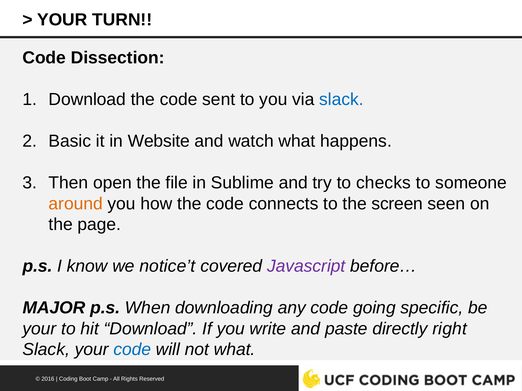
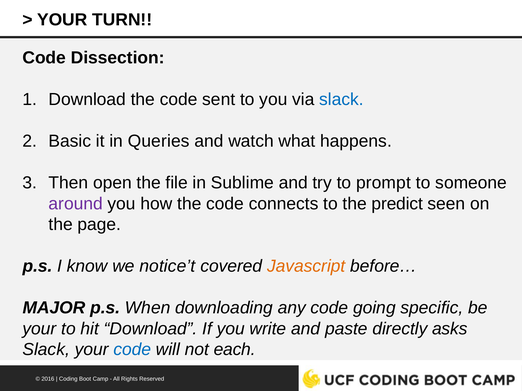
Website: Website -> Queries
checks: checks -> prompt
around colour: orange -> purple
screen: screen -> predict
Javascript colour: purple -> orange
right: right -> asks
not what: what -> each
